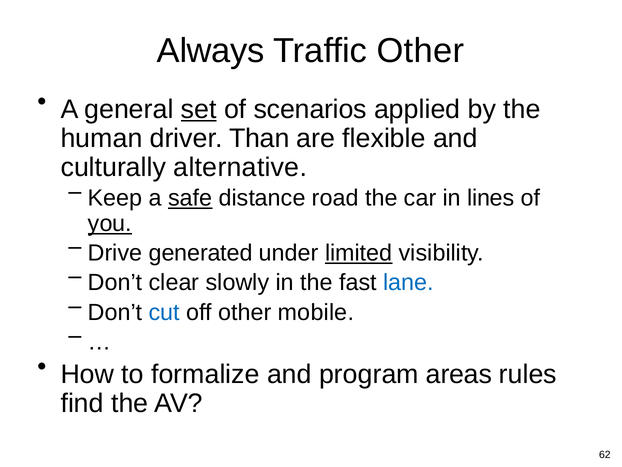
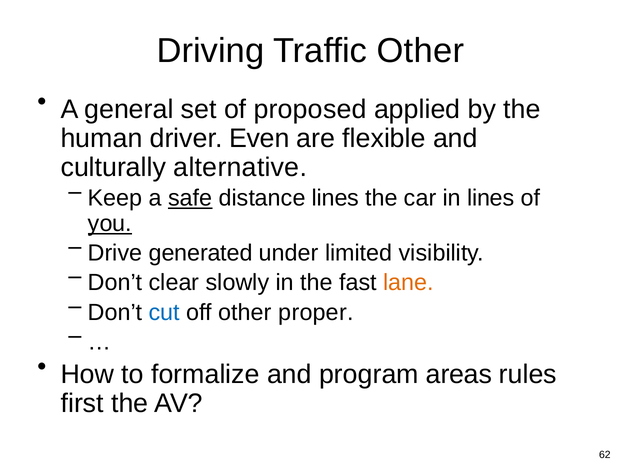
Always: Always -> Driving
set underline: present -> none
scenarios: scenarios -> proposed
Than: Than -> Even
distance road: road -> lines
limited underline: present -> none
lane colour: blue -> orange
mobile: mobile -> proper
find: find -> first
